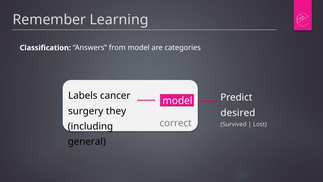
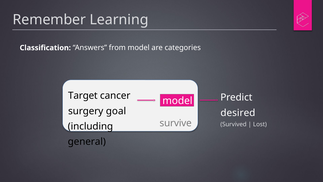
Labels: Labels -> Target
they: they -> goal
correct: correct -> survive
